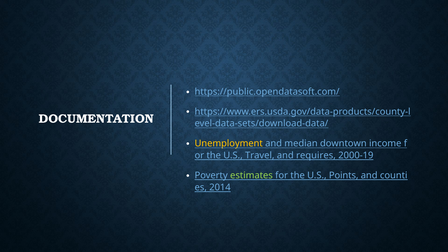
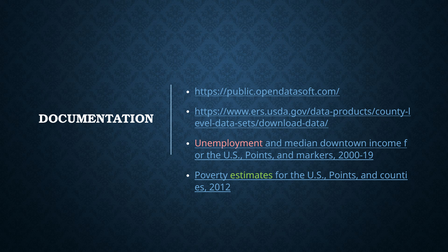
Unemployment colour: yellow -> pink
Travel at (260, 155): Travel -> Points
requires: requires -> markers
2014: 2014 -> 2012
